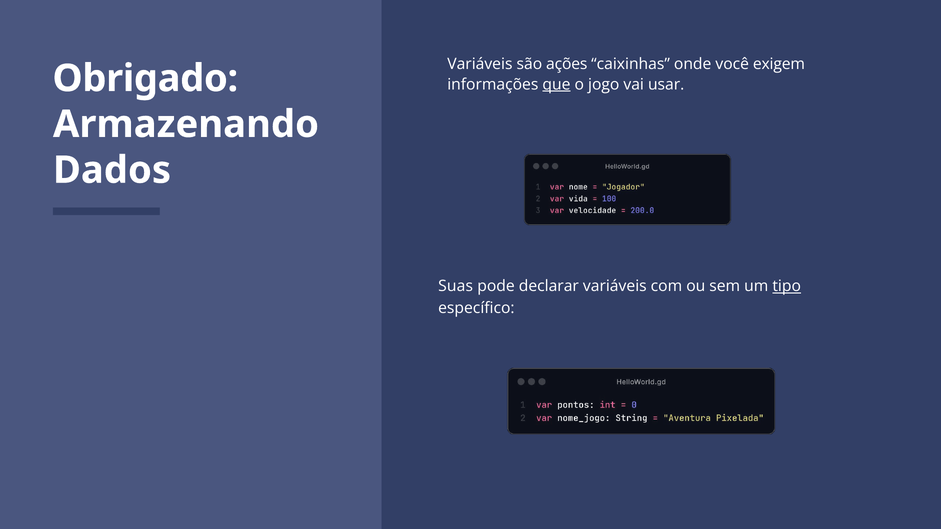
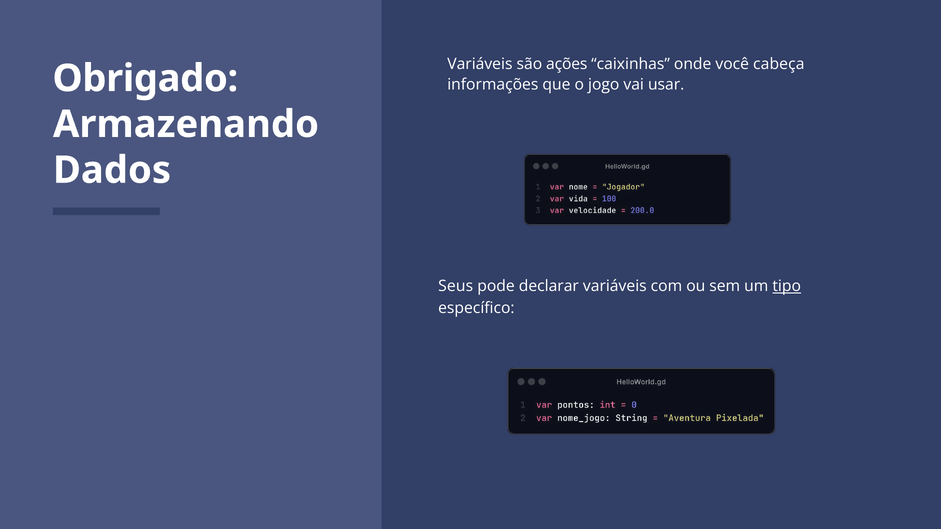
exigem: exigem -> cabeça
que underline: present -> none
Suas: Suas -> Seus
